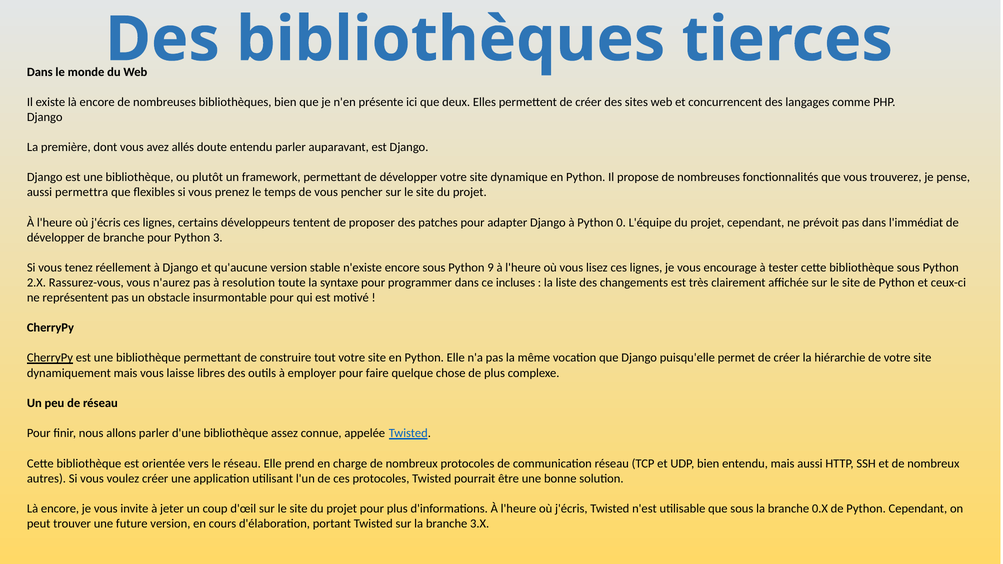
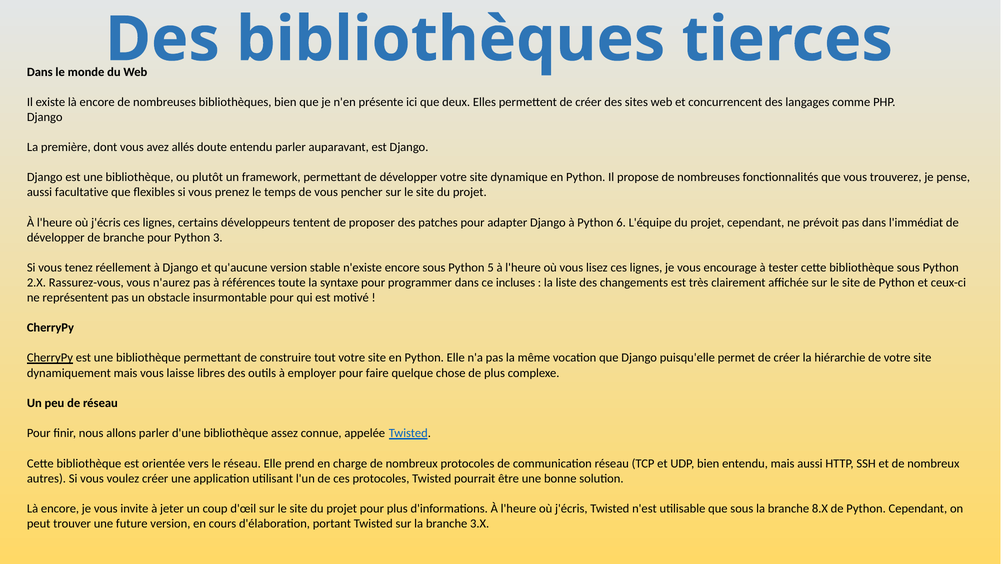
permettra: permettra -> facultative
0: 0 -> 6
9: 9 -> 5
resolution: resolution -> références
0.X: 0.X -> 8.X
